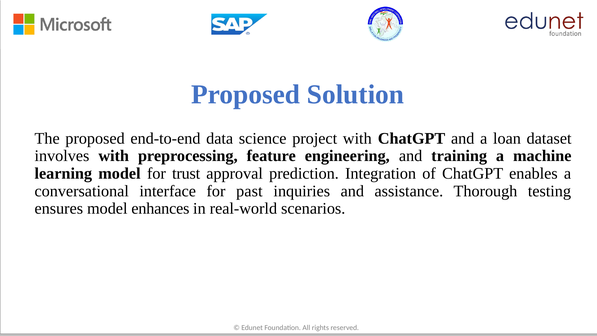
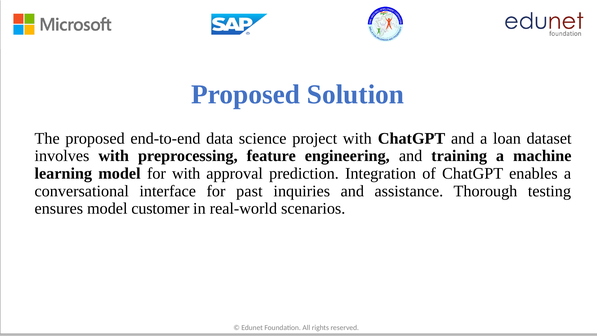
for trust: trust -> with
enhances: enhances -> customer
